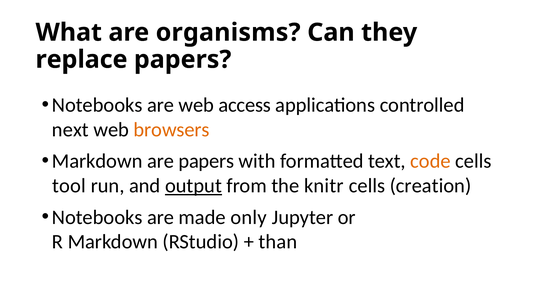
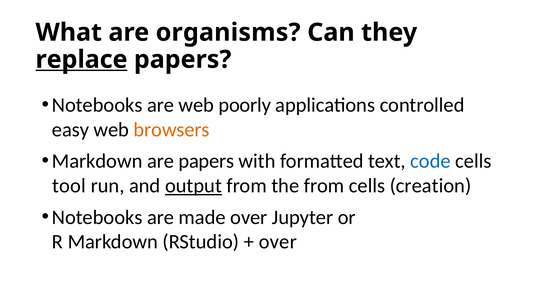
replace underline: none -> present
access: access -> poorly
next: next -> easy
code colour: orange -> blue
the knitr: knitr -> from
made only: only -> over
than at (278, 242): than -> over
